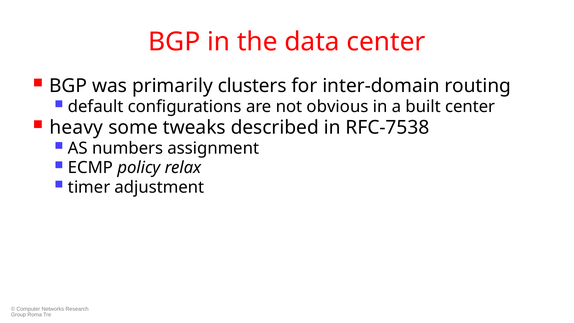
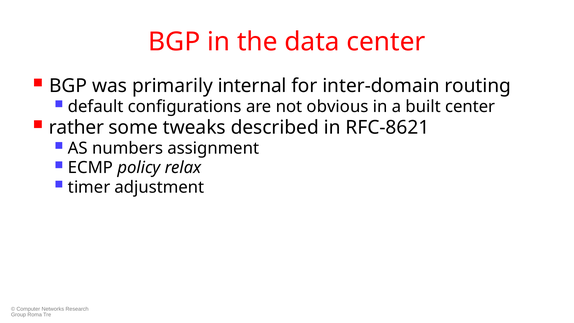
clusters: clusters -> internal
heavy: heavy -> rather
RFC-7538: RFC-7538 -> RFC-8621
